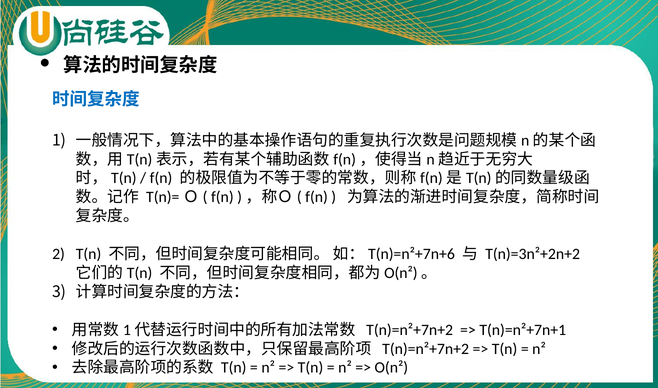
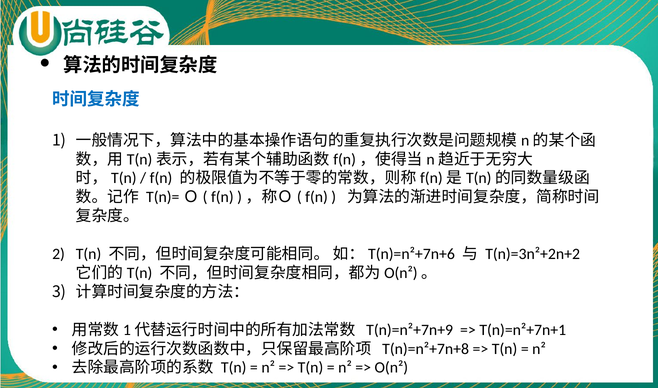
T(n)=n²+7n+2 at (410, 329): T(n)=n²+7n+2 -> T(n)=n²+7n+9
T(n)=n²+7n+2 at (426, 348): T(n)=n²+7n+2 -> T(n)=n²+7n+8
